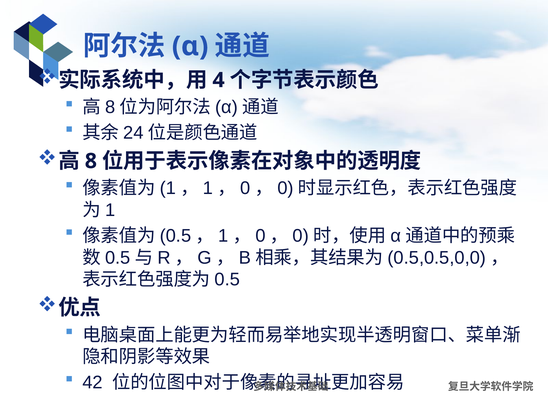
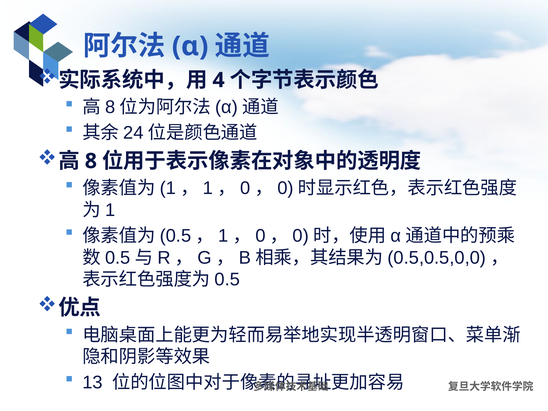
42: 42 -> 13
